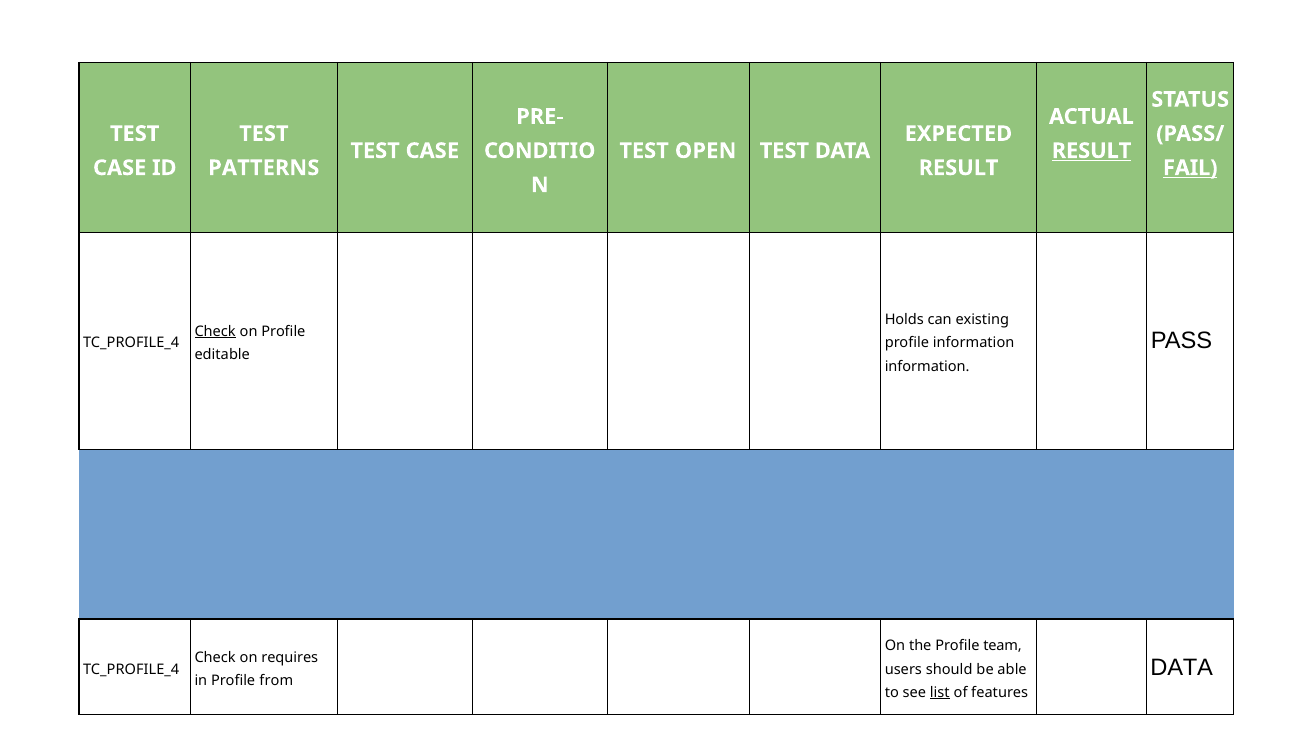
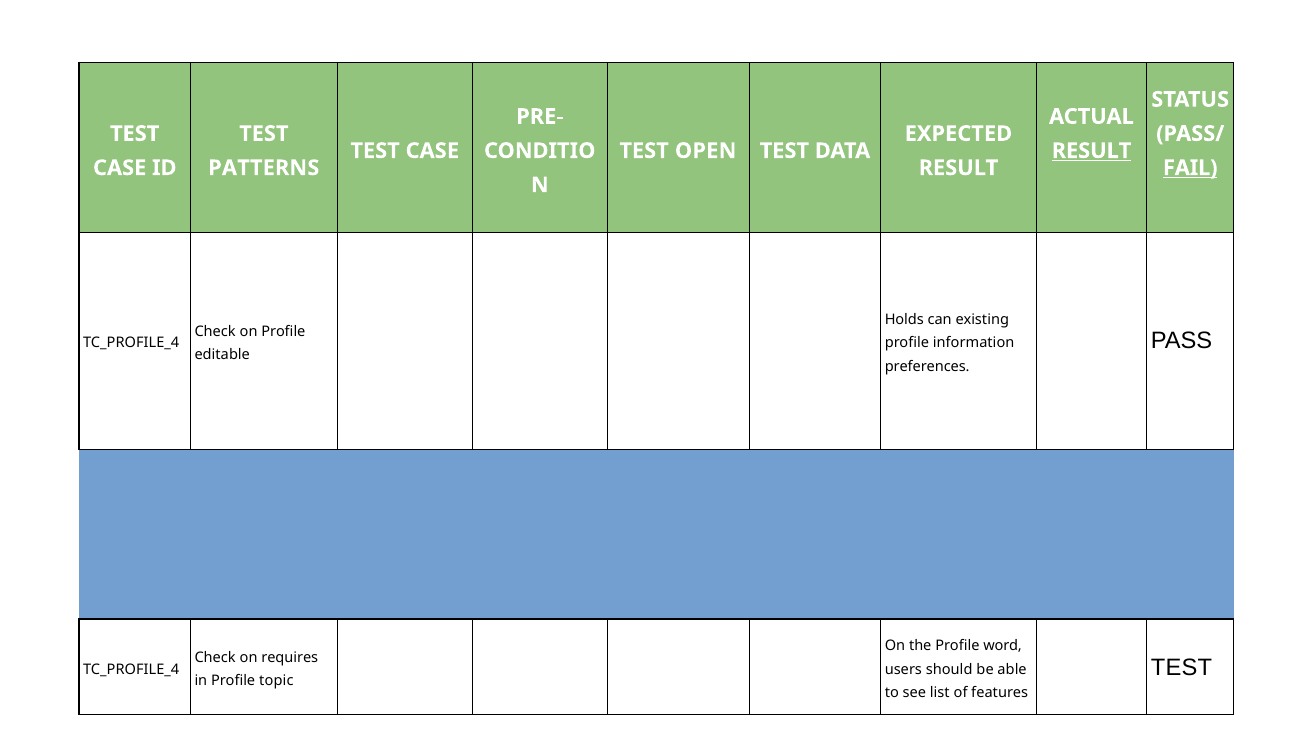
Check at (215, 332) underline: present -> none
information at (927, 367): information -> preferences
team: team -> word
DATA at (1182, 668): DATA -> TEST
from: from -> topic
list underline: present -> none
